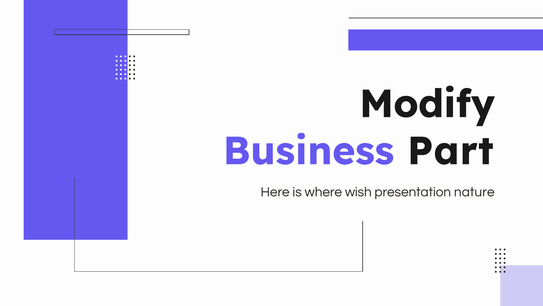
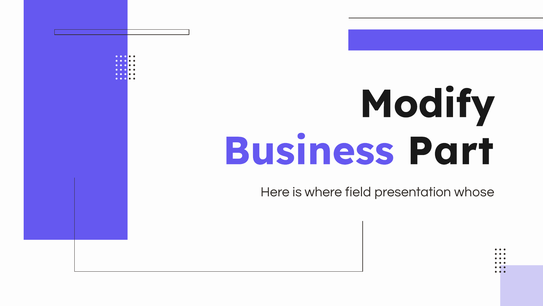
wish: wish -> field
nature: nature -> whose
